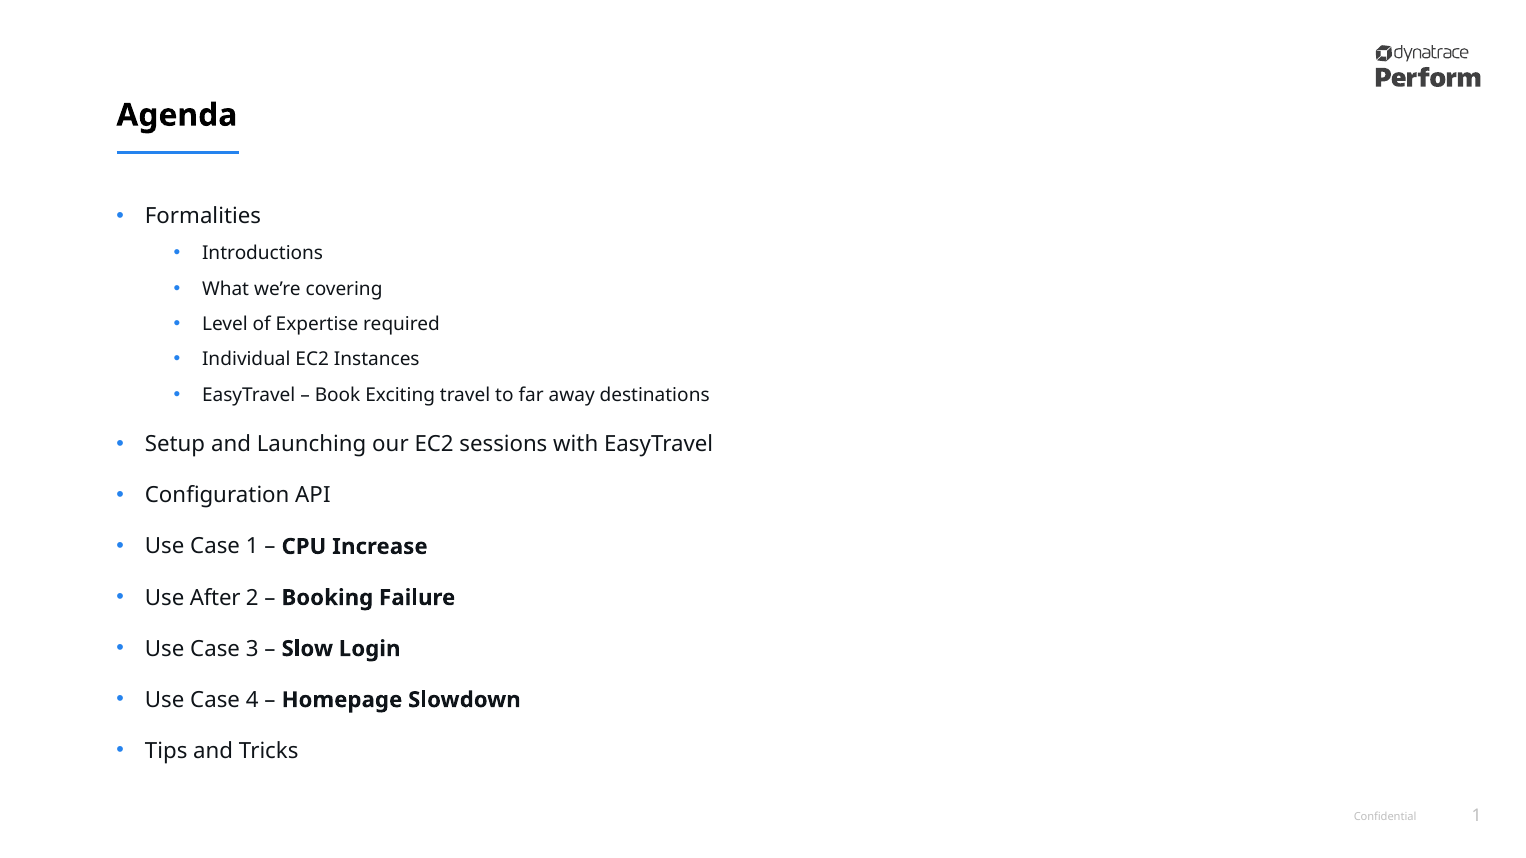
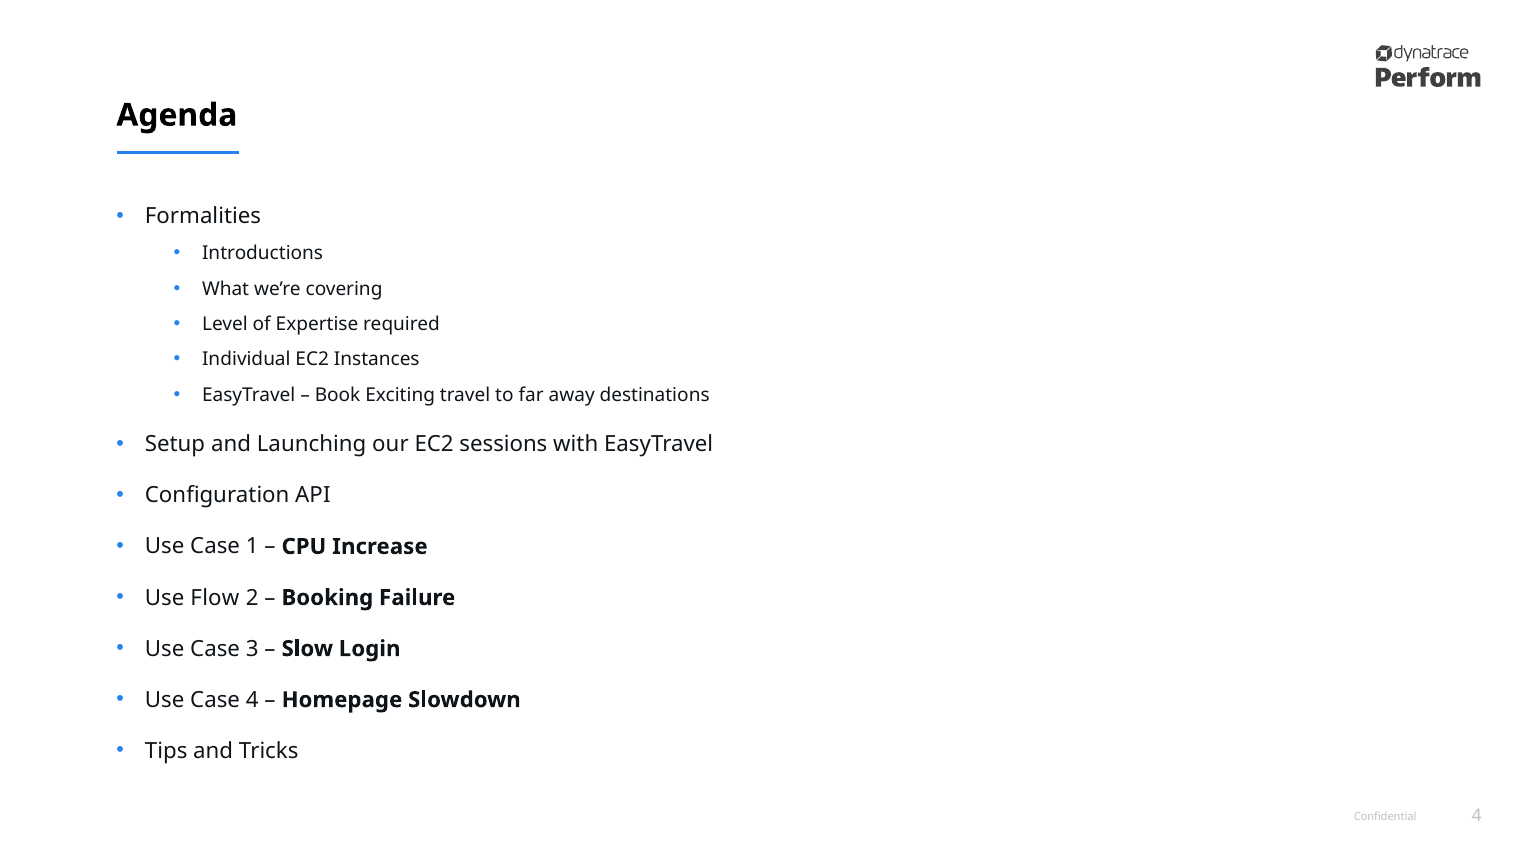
After: After -> Flow
1 at (1477, 816): 1 -> 4
